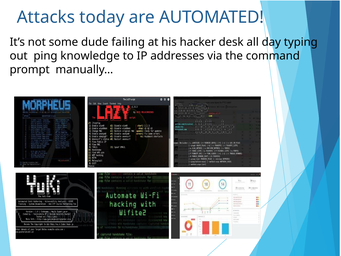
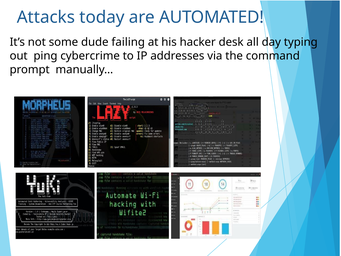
knowledge: knowledge -> cybercrime
